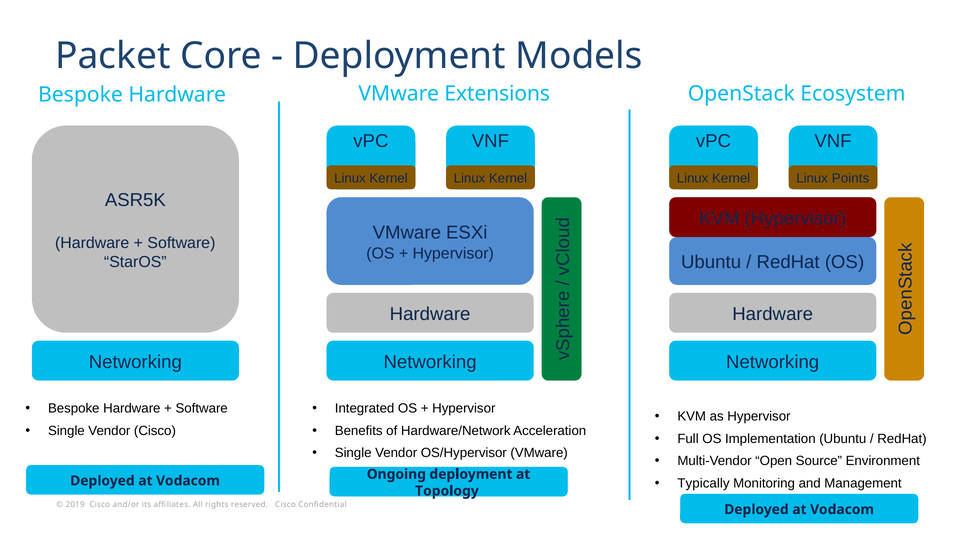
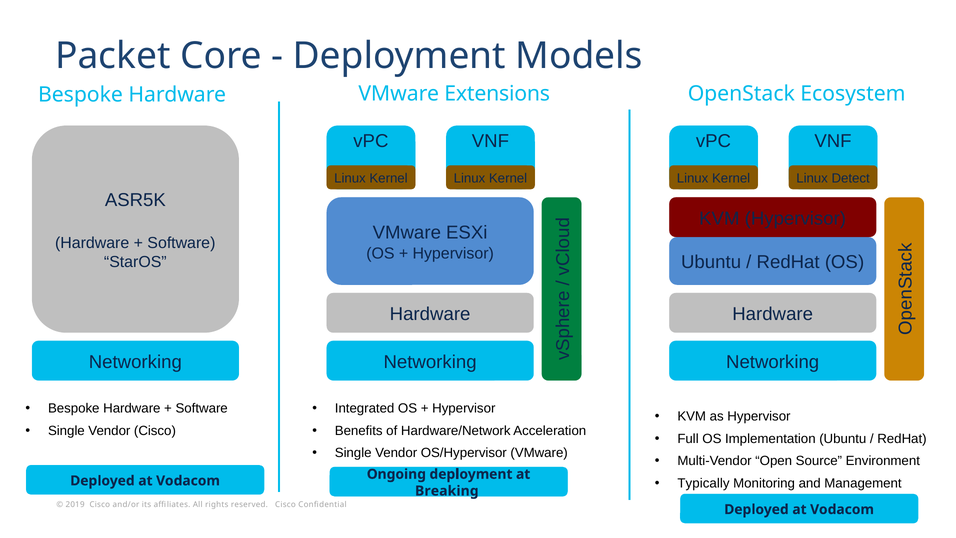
Points: Points -> Detect
Topology: Topology -> Breaking
